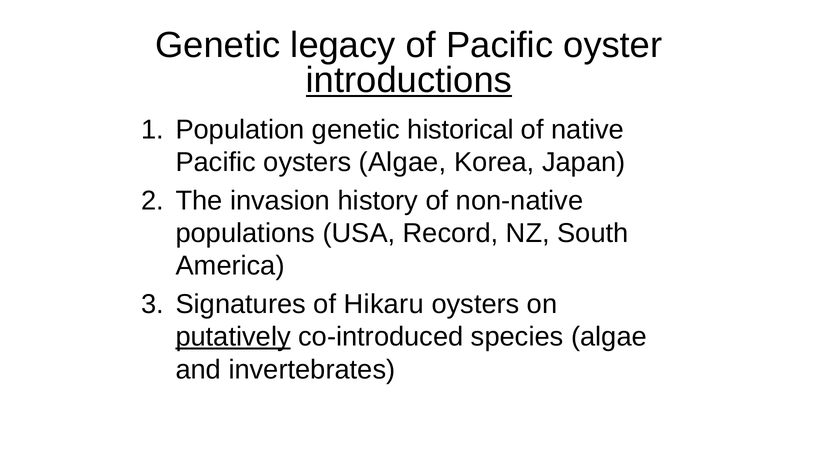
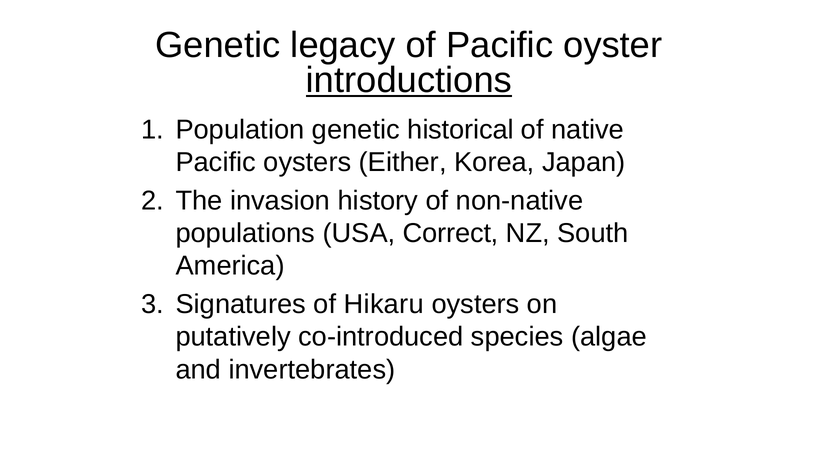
oysters Algae: Algae -> Either
Record: Record -> Correct
putatively underline: present -> none
